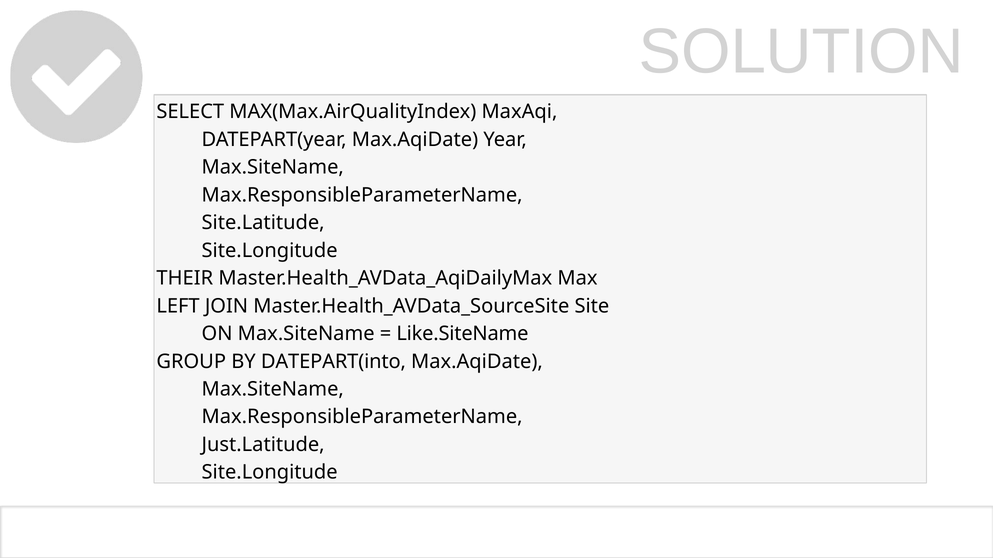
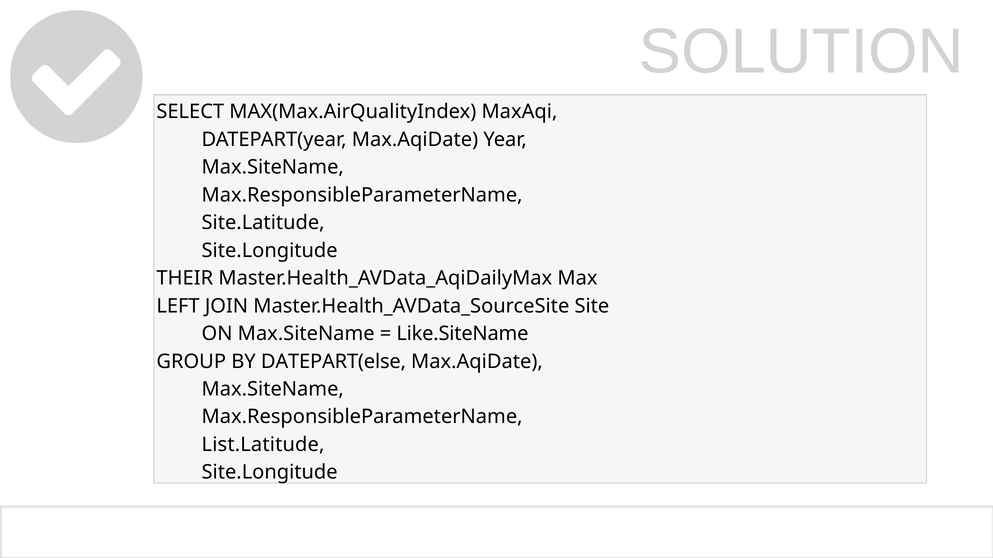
DATEPART(into: DATEPART(into -> DATEPART(else
Just.Latitude: Just.Latitude -> List.Latitude
